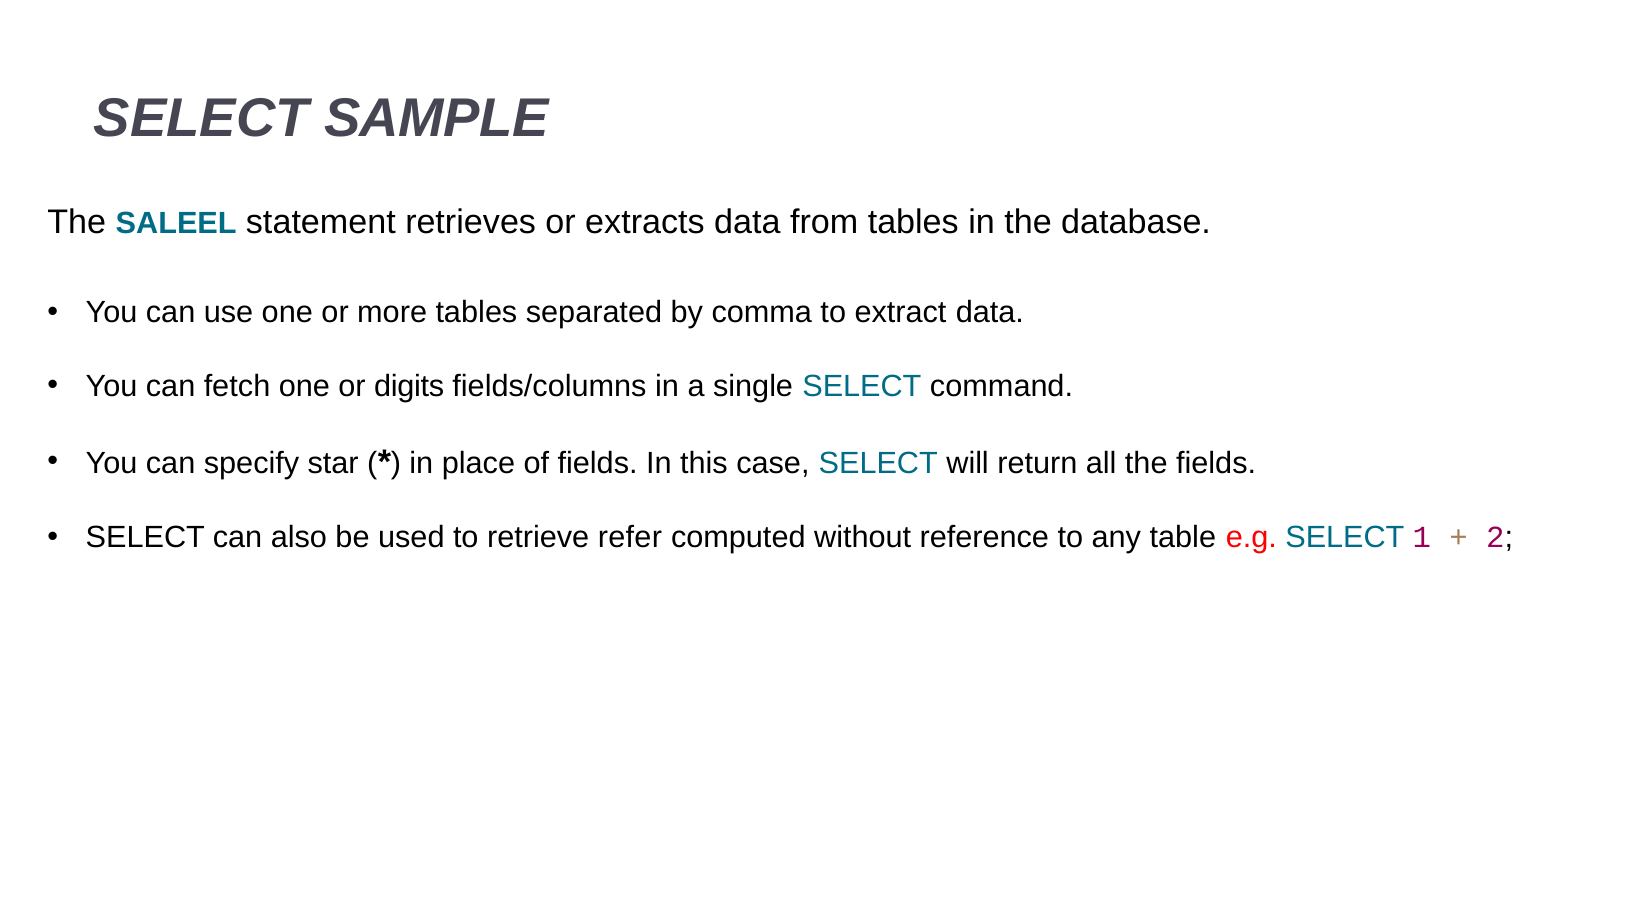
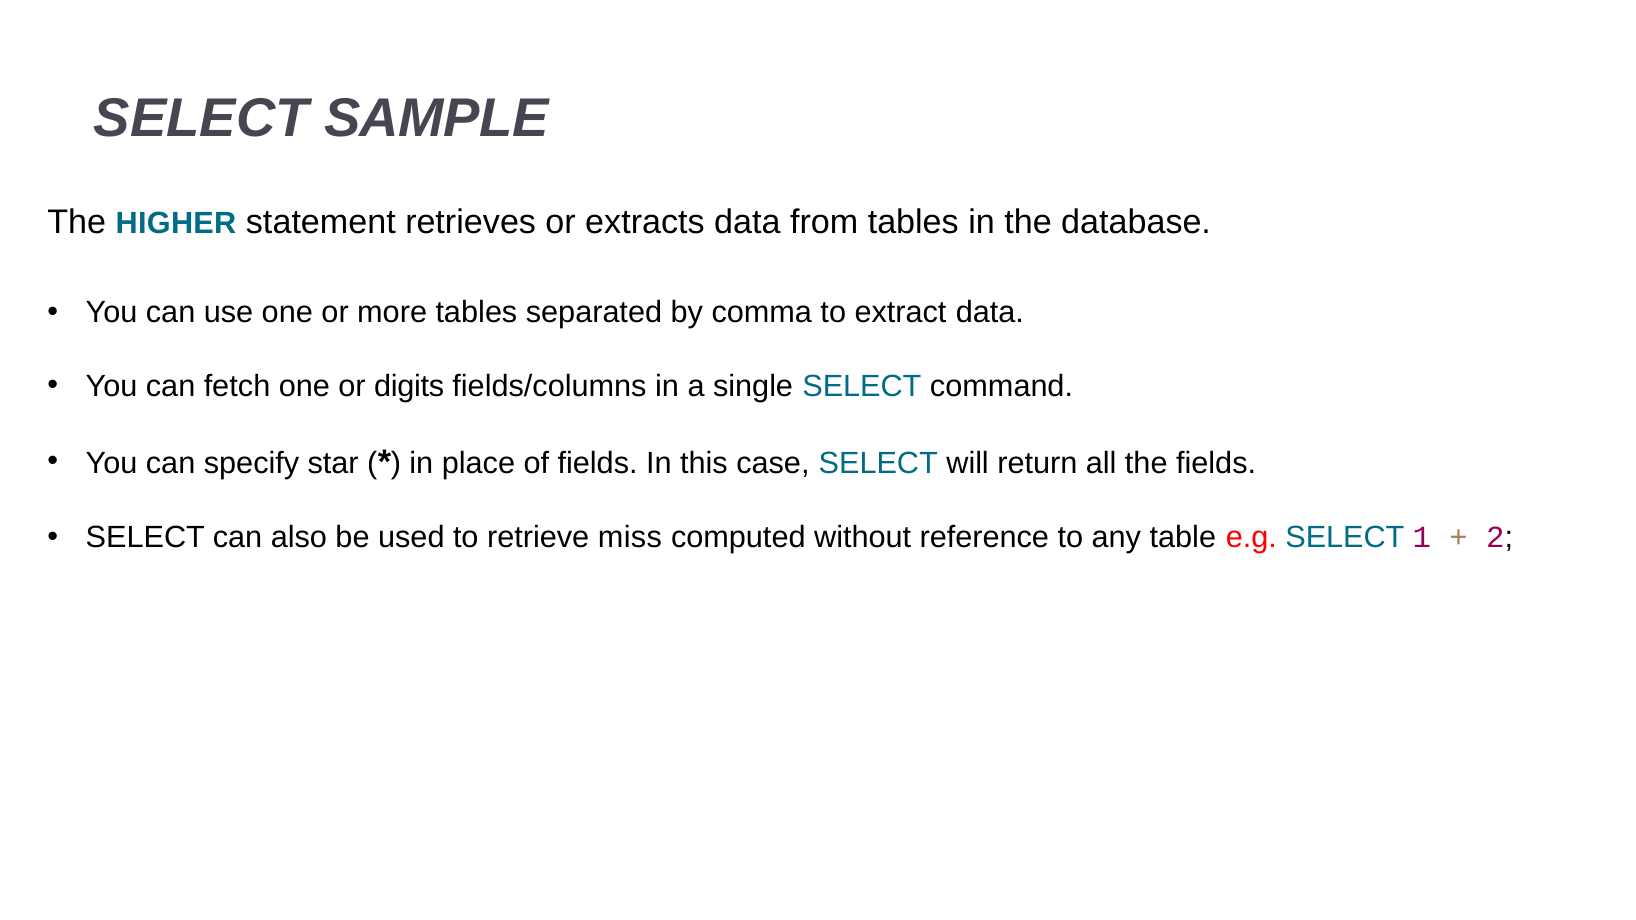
SALEEL: SALEEL -> HIGHER
refer: refer -> miss
